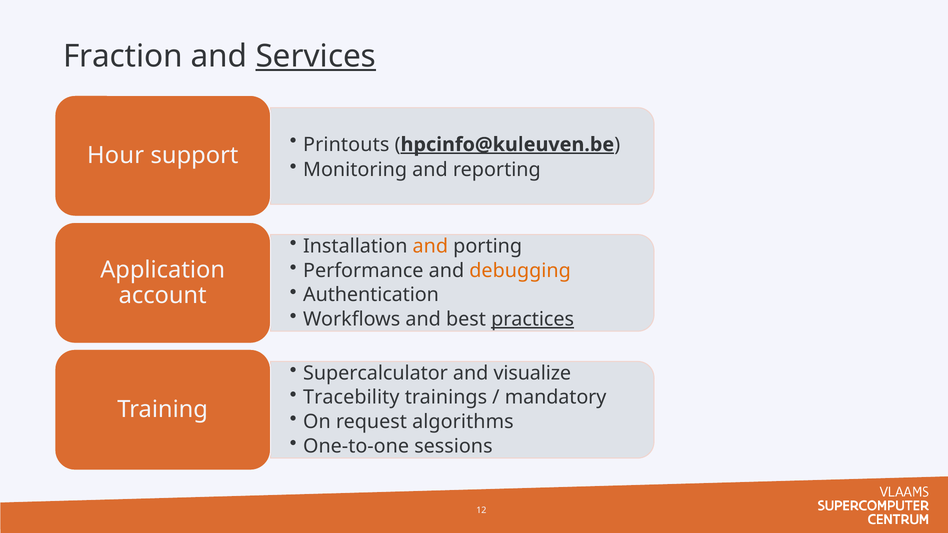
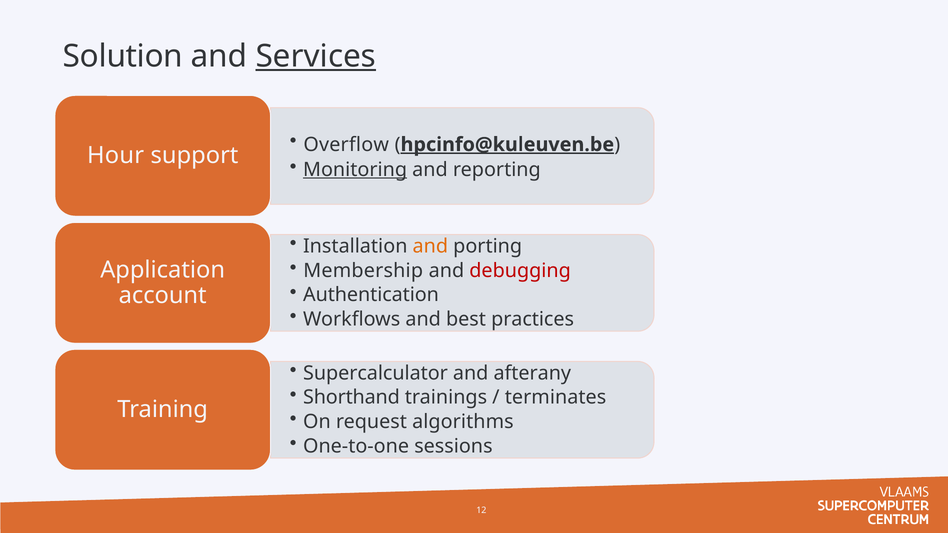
Fraction: Fraction -> Solution
Printouts: Printouts -> Overflow
Monitoring underline: none -> present
Performance: Performance -> Membership
debugging colour: orange -> red
practices underline: present -> none
visualize: visualize -> afterany
Tracebility: Tracebility -> Shorthand
mandatory: mandatory -> terminates
